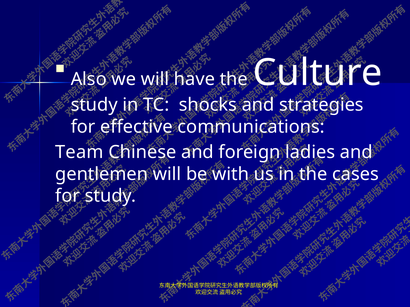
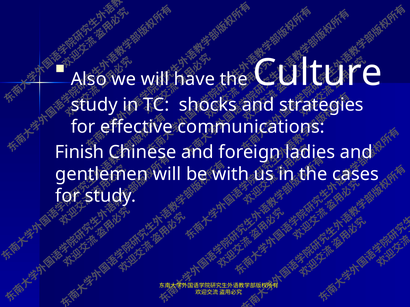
Team: Team -> Finish
